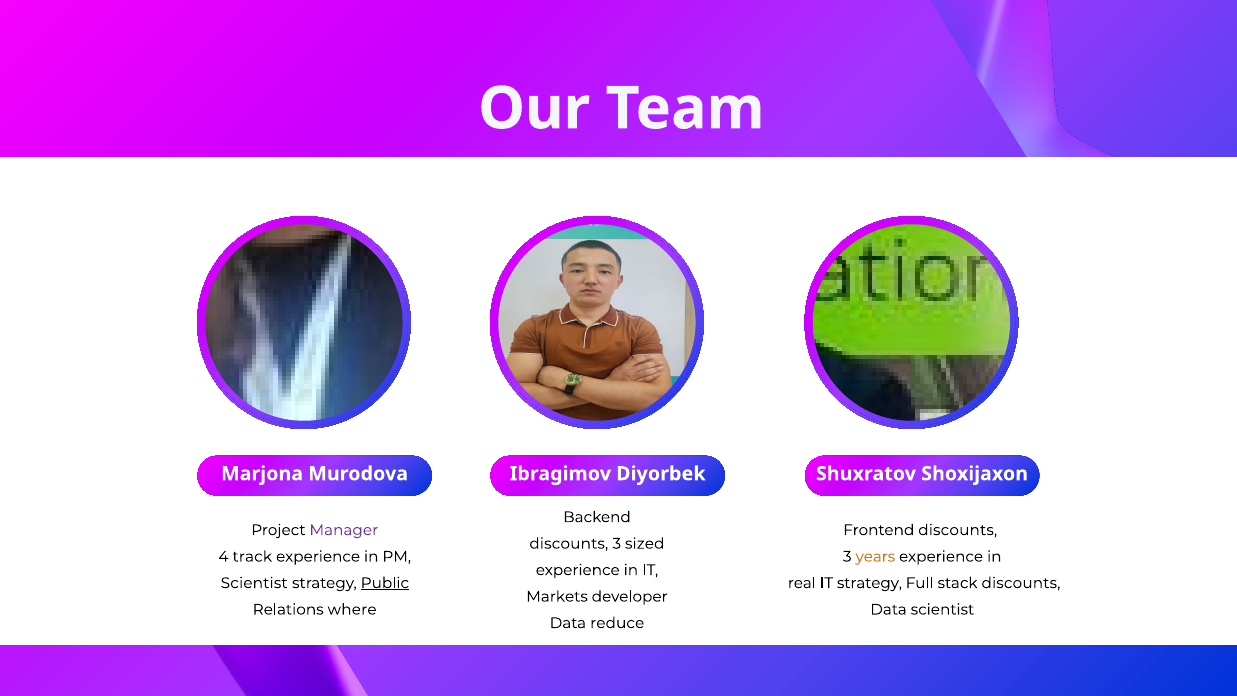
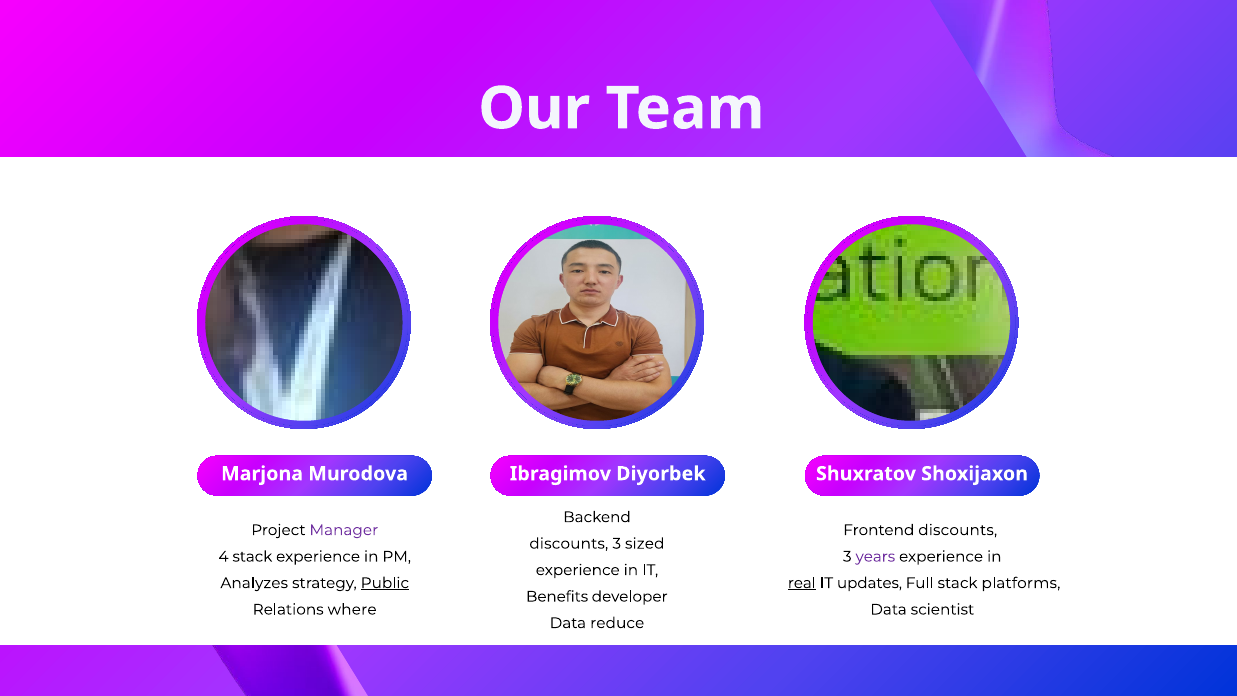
4 track: track -> stack
years colour: orange -> purple
Scientist at (254, 583): Scientist -> Analyzes
real underline: none -> present
IT strategy: strategy -> updates
stack discounts: discounts -> platforms
Markets: Markets -> Benefits
